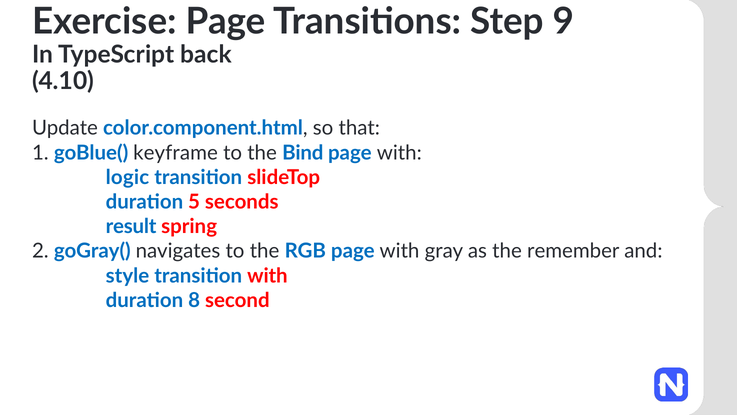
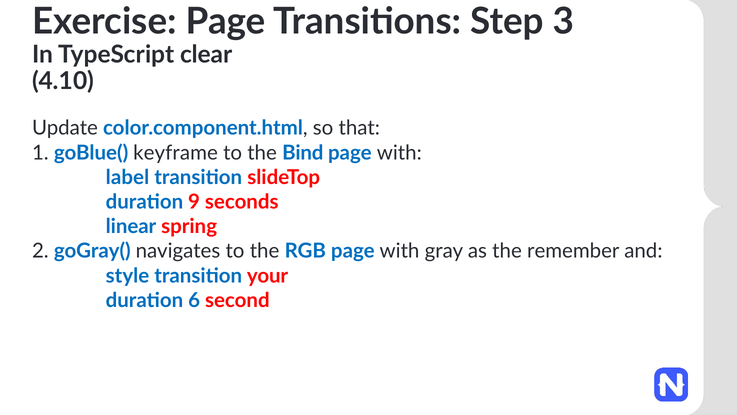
9: 9 -> 3
back: back -> clear
logic: logic -> label
5: 5 -> 9
result: result -> linear
transition with: with -> your
8: 8 -> 6
